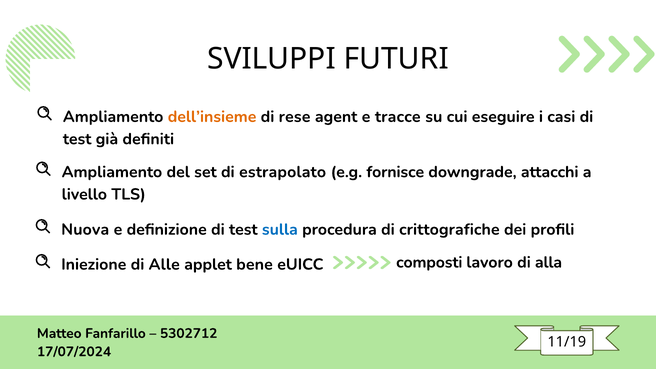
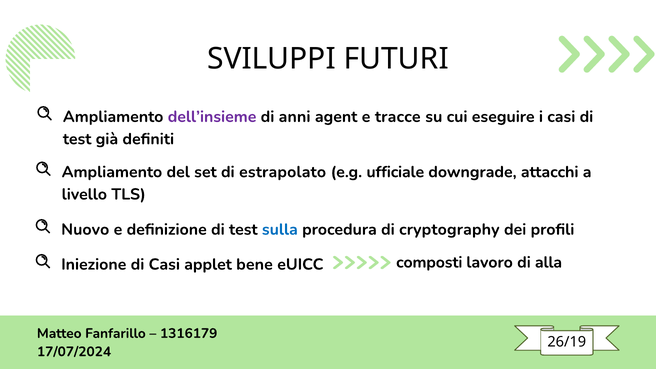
dell’insieme colour: orange -> purple
rese: rese -> anni
fornisce: fornisce -> ufficiale
Nuova: Nuova -> Nuovo
crittografiche: crittografiche -> cryptography
di Alle: Alle -> Casi
5302712: 5302712 -> 1316179
11/19: 11/19 -> 26/19
